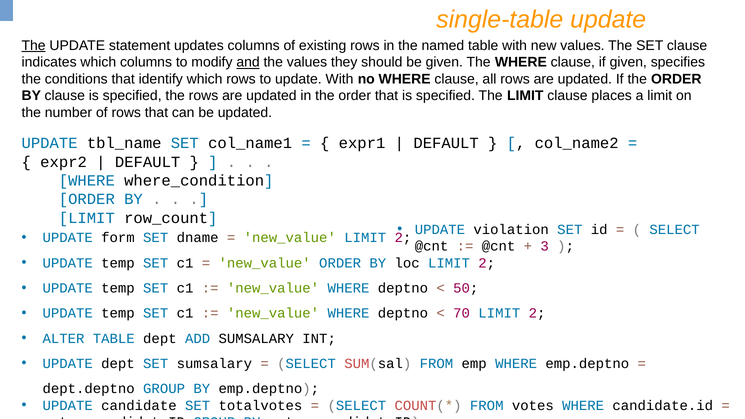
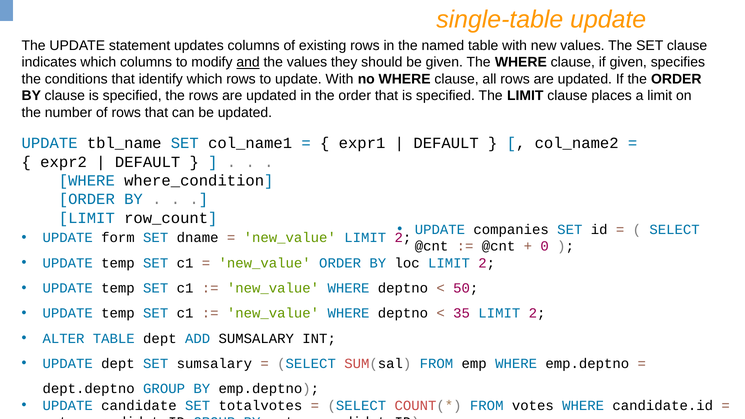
The at (34, 46) underline: present -> none
violation: violation -> companies
3: 3 -> 0
70: 70 -> 35
